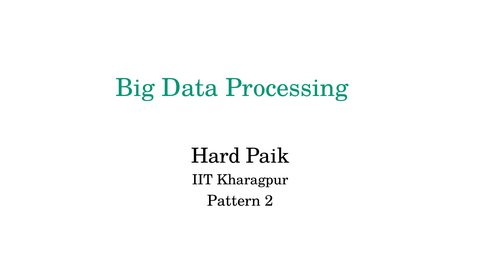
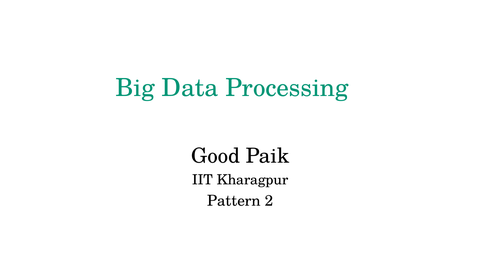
Hard: Hard -> Good
